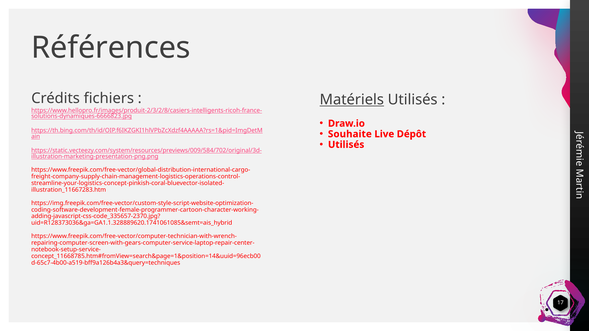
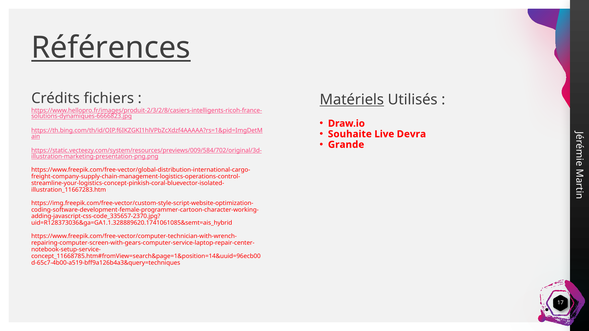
Références underline: none -> present
Dépôt: Dépôt -> Devra
Utilisés at (346, 145): Utilisés -> Grande
